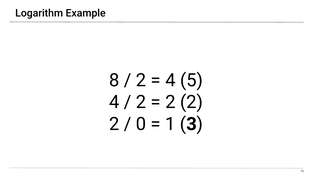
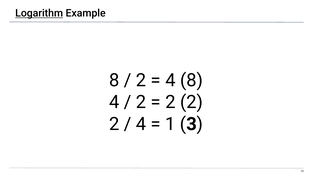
Logarithm underline: none -> present
4 5: 5 -> 8
0 at (141, 124): 0 -> 4
